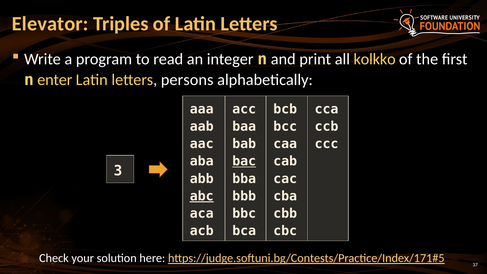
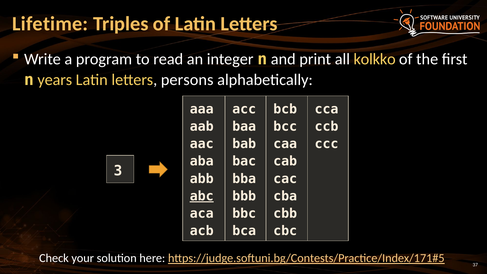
Elevator: Elevator -> Lifetime
enter: enter -> years
bac underline: present -> none
